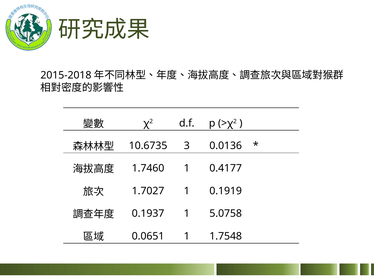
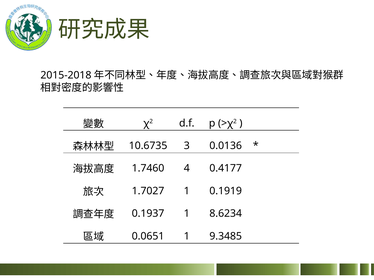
1.7460 1: 1 -> 4
5.0758: 5.0758 -> 8.6234
1.7548: 1.7548 -> 9.3485
